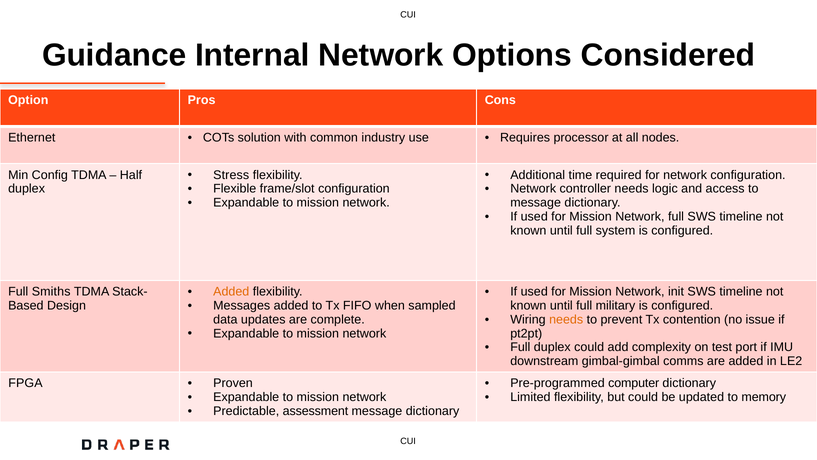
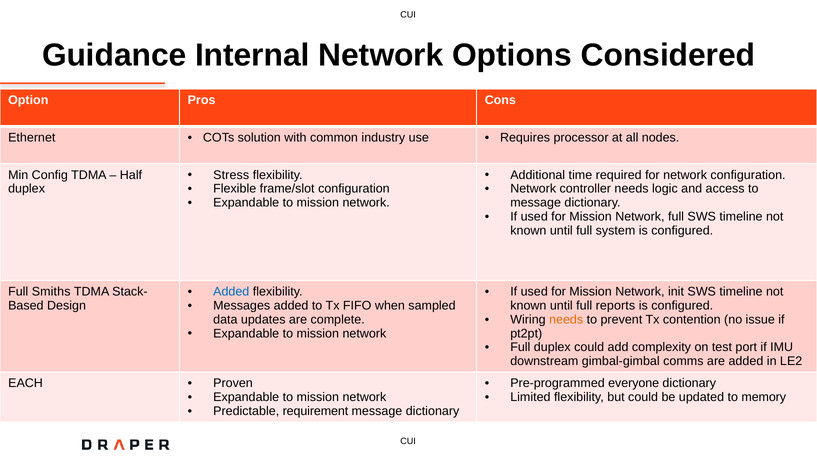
Added at (231, 291) colour: orange -> blue
military: military -> reports
computer: computer -> everyone
FPGA: FPGA -> EACH
assessment: assessment -> requirement
